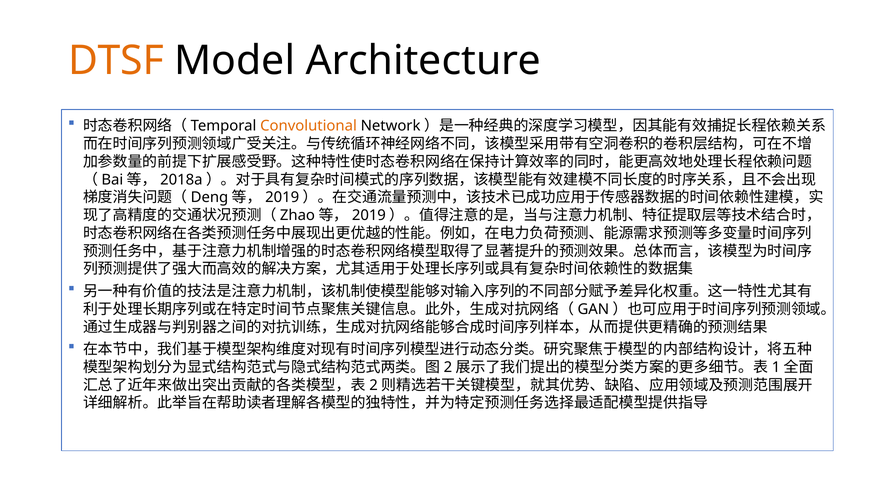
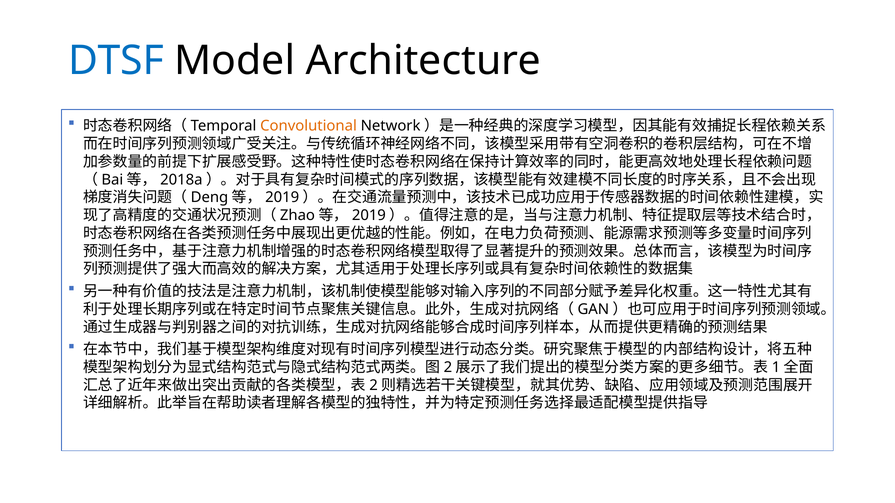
DTSF colour: orange -> blue
